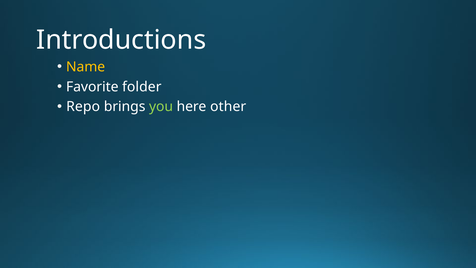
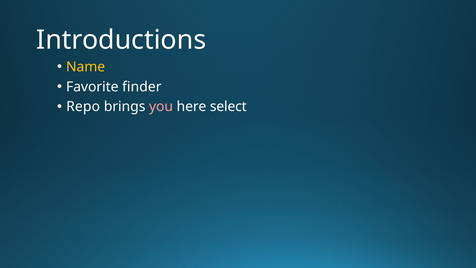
folder: folder -> finder
you colour: light green -> pink
other: other -> select
